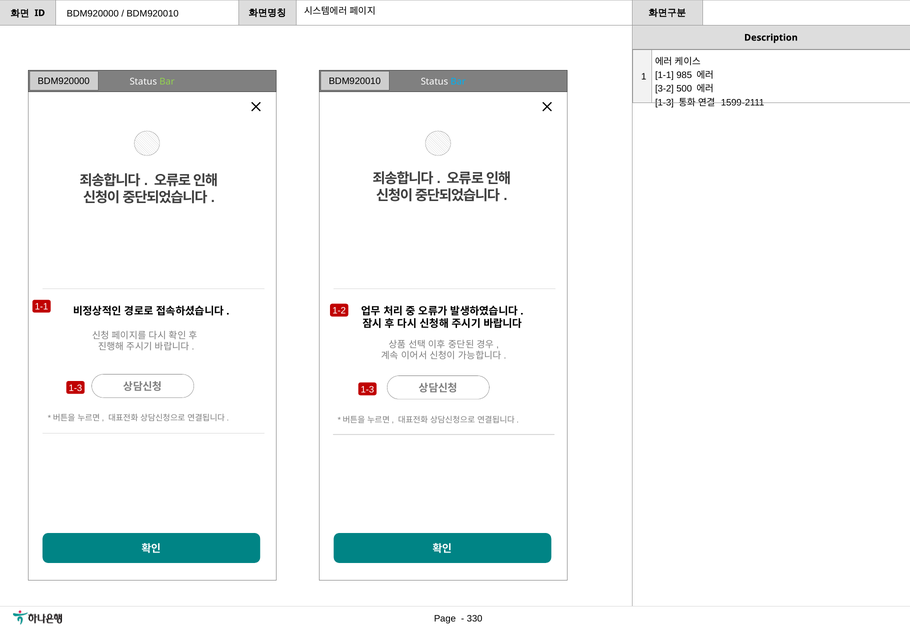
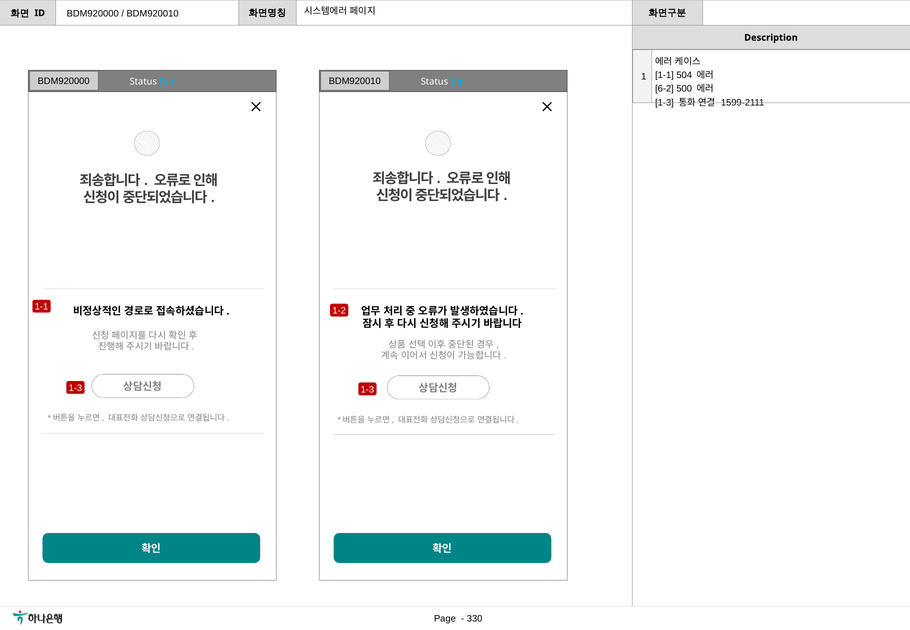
985: 985 -> 504
Bar at (167, 82) colour: light green -> light blue
3-2: 3-2 -> 6-2
